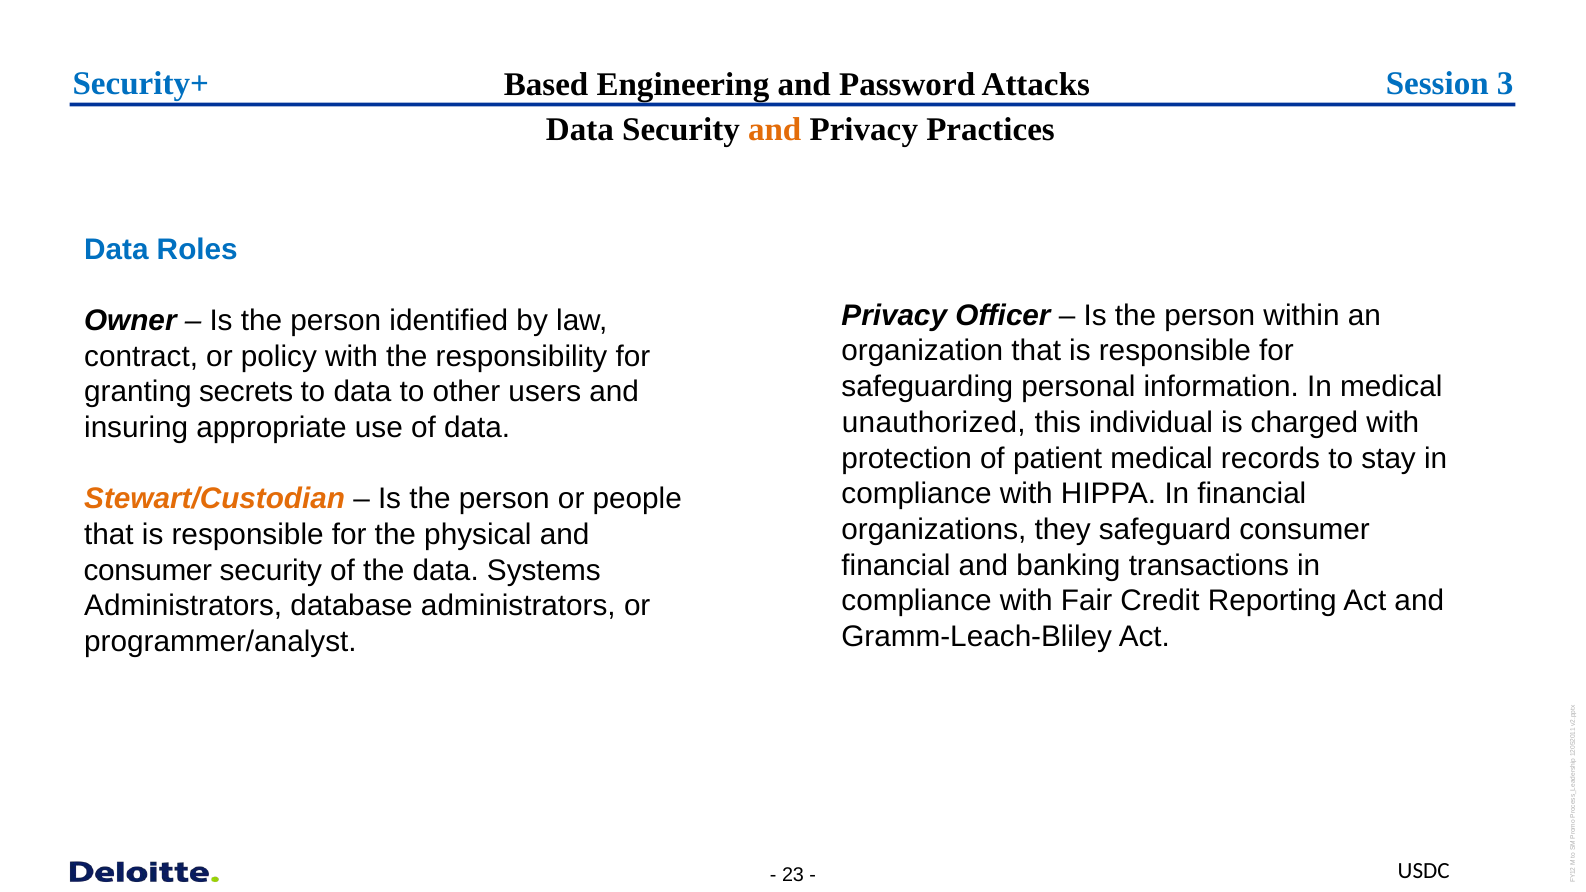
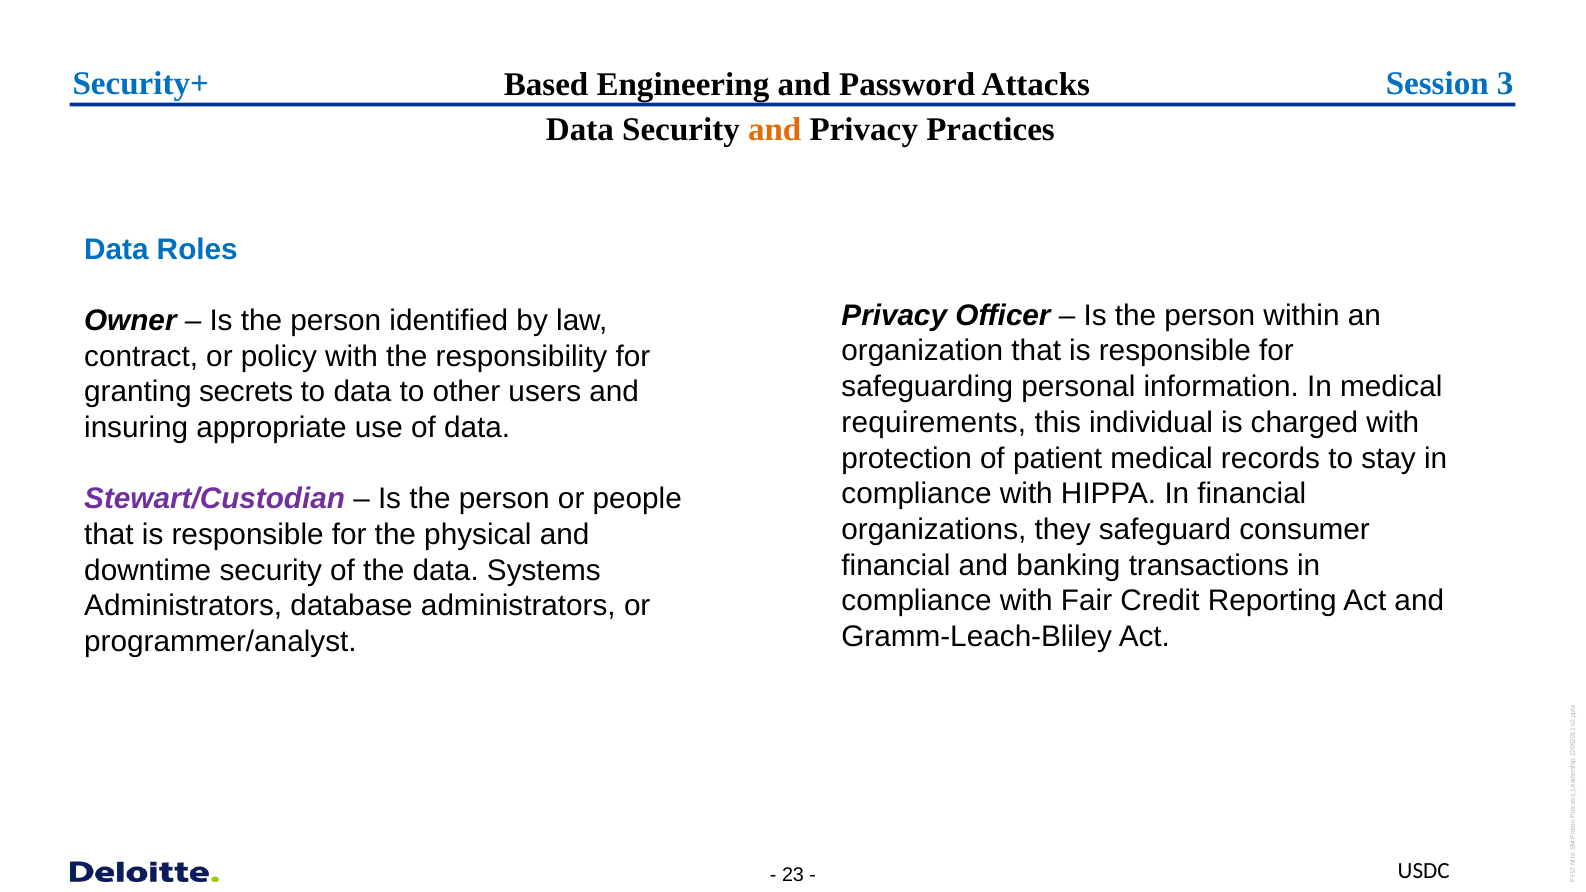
unauthorized: unauthorized -> requirements
Stewart/Custodian colour: orange -> purple
consumer at (148, 570): consumer -> downtime
